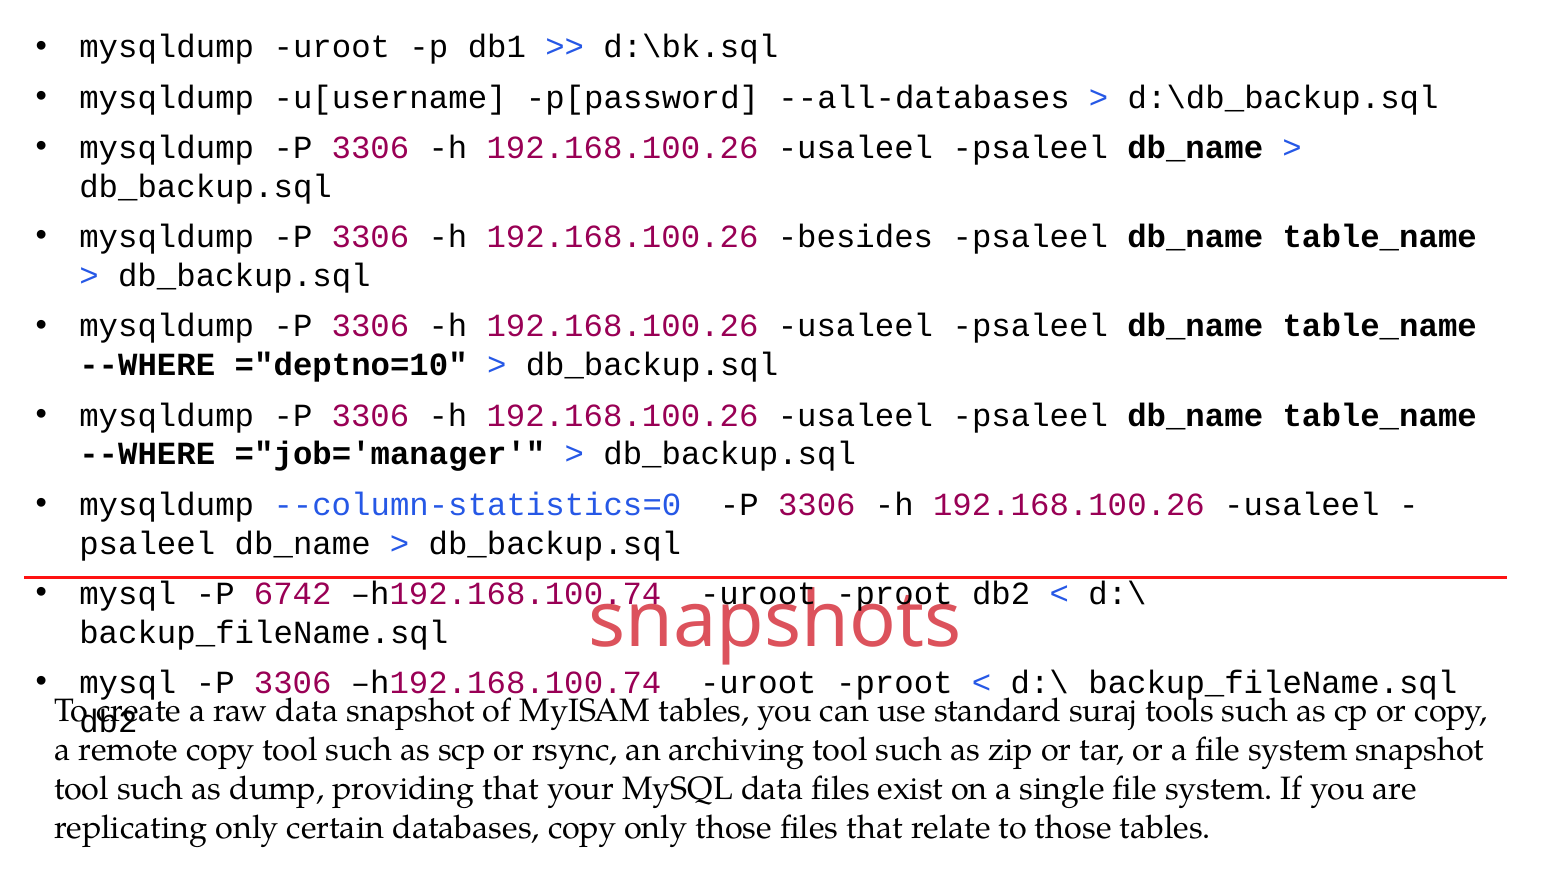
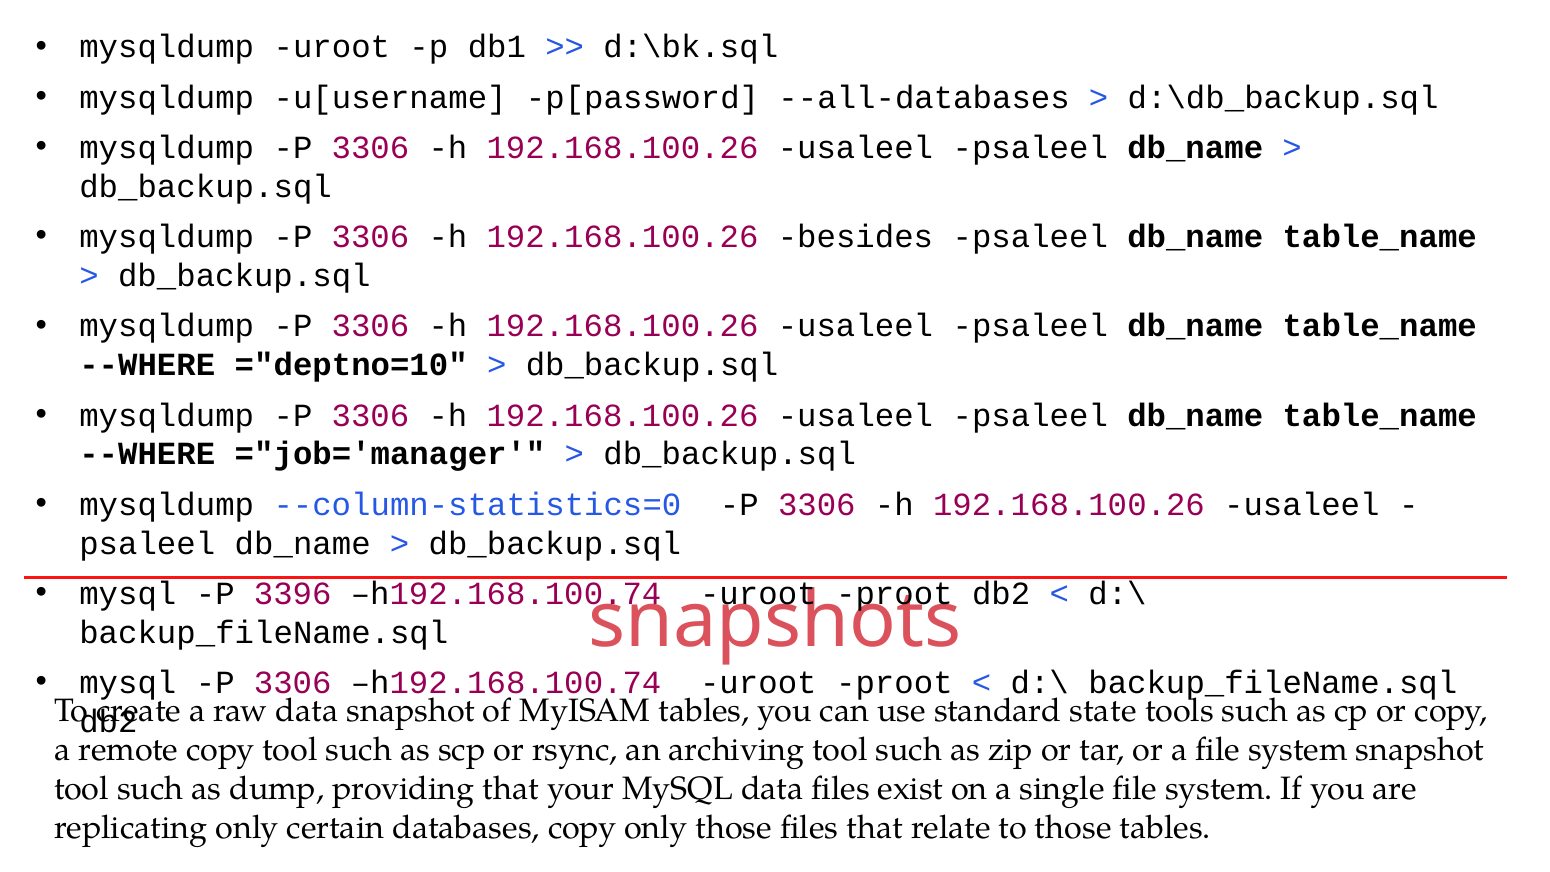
6742: 6742 -> 3396
suraj: suraj -> state
